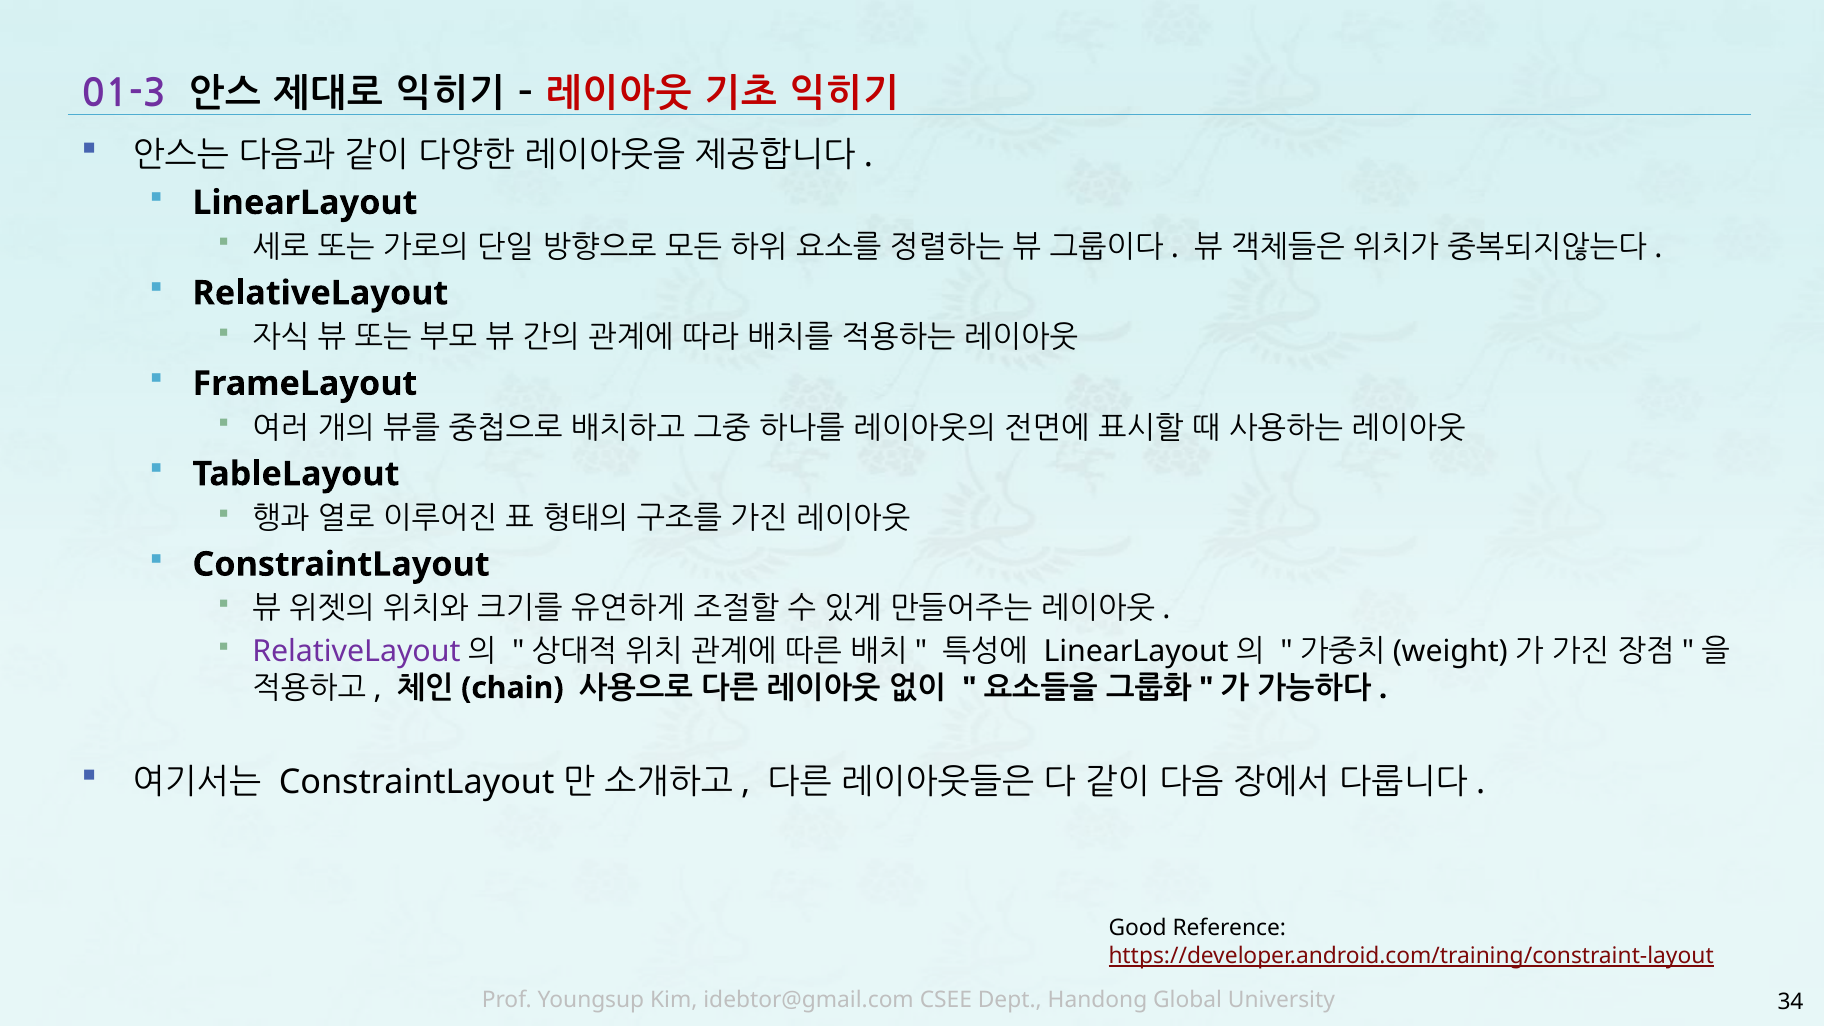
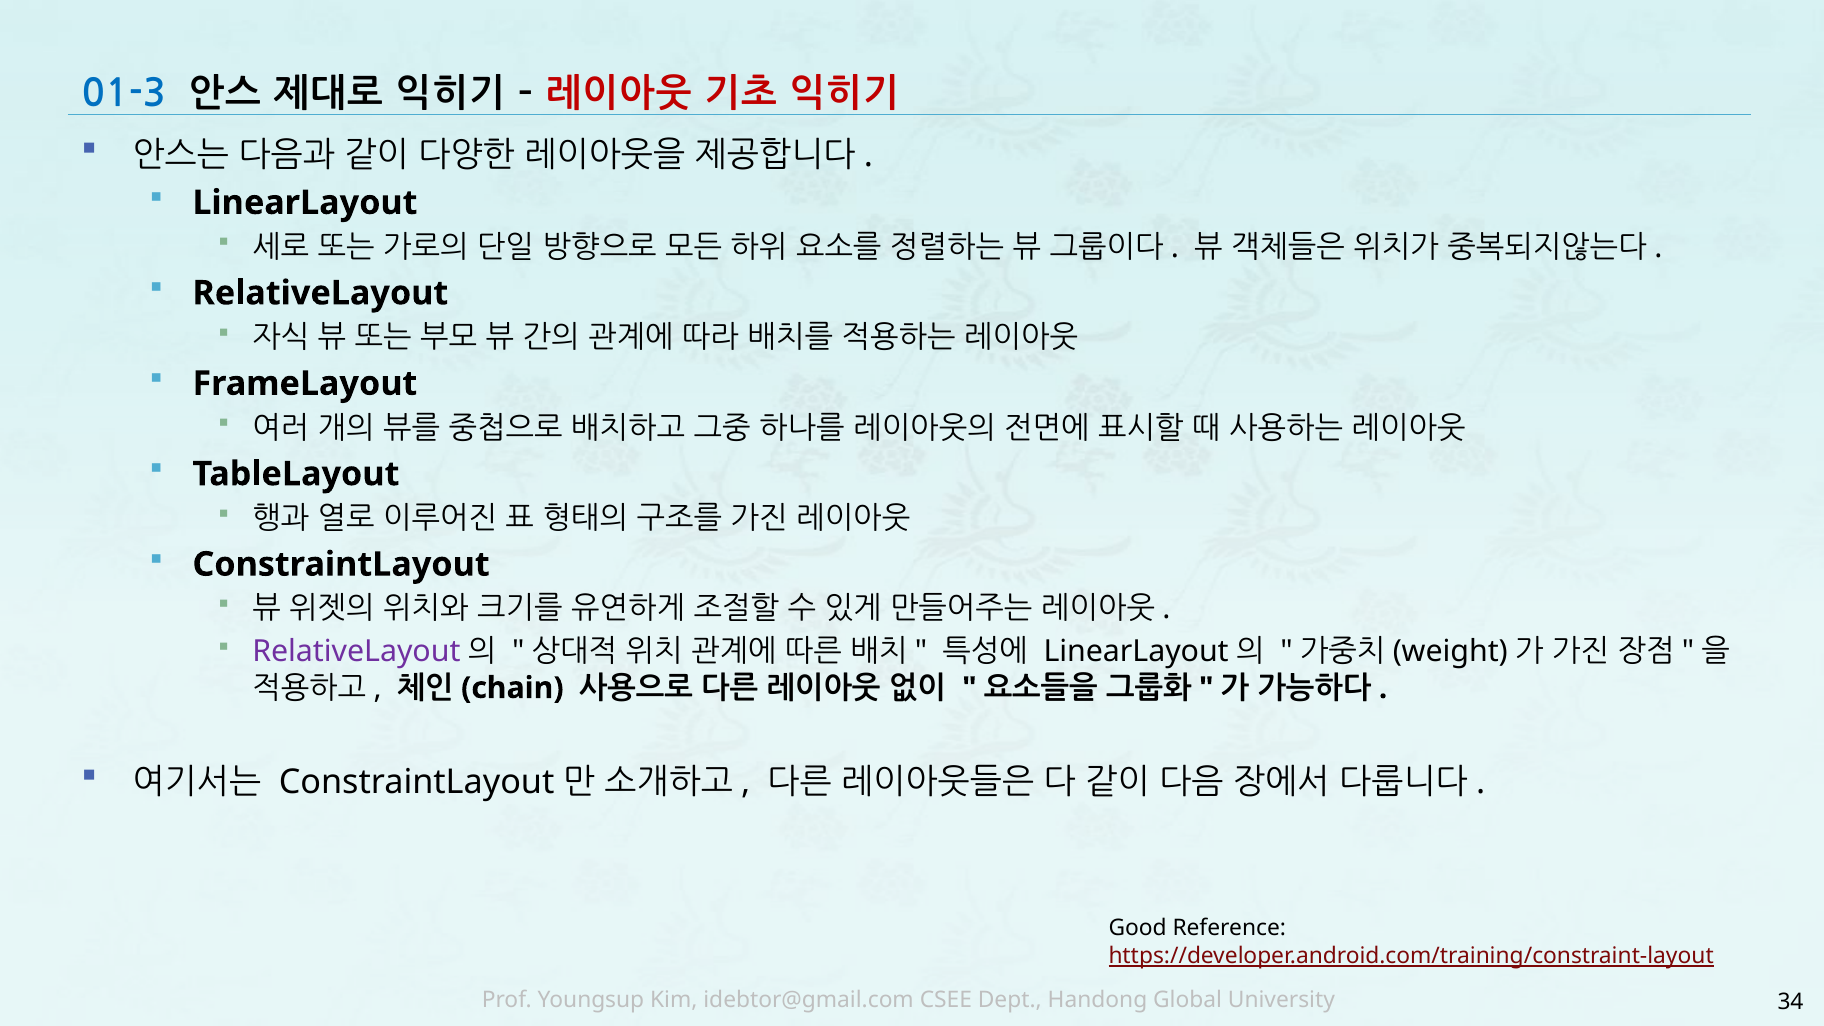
01-3 colour: purple -> blue
